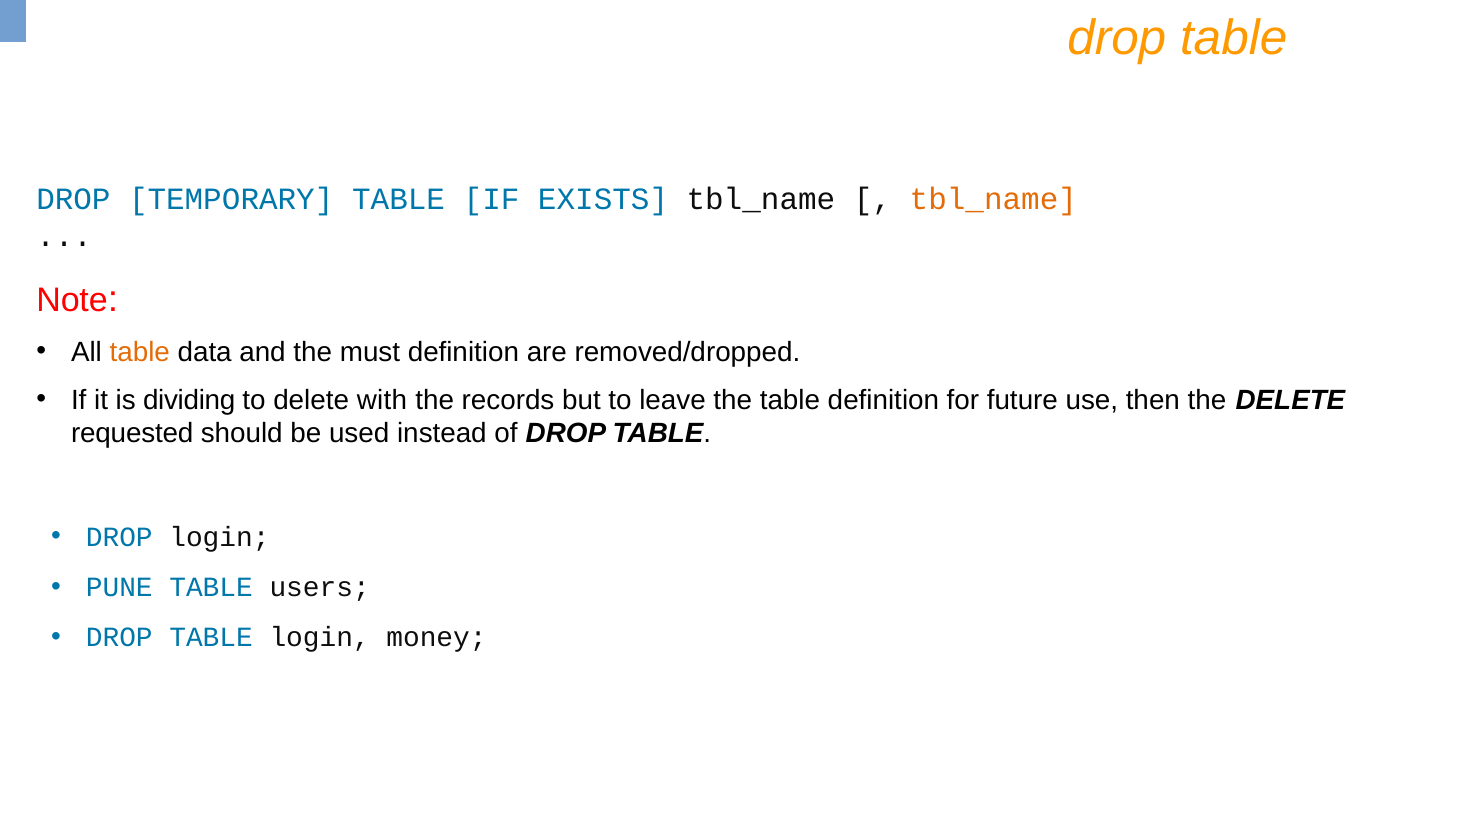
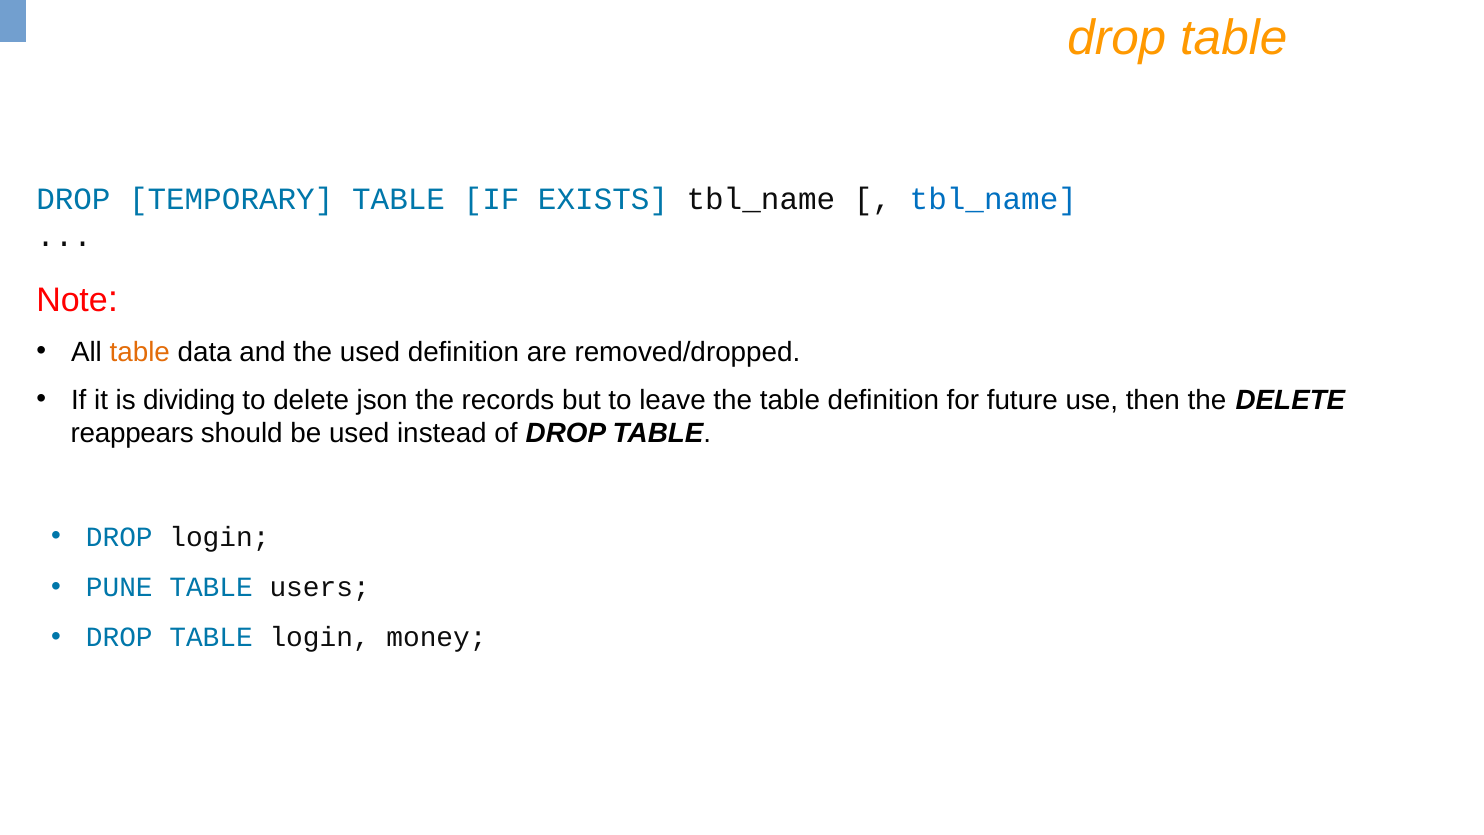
tbl_name at (993, 199) colour: orange -> blue
the must: must -> used
with: with -> json
requested: requested -> reappears
